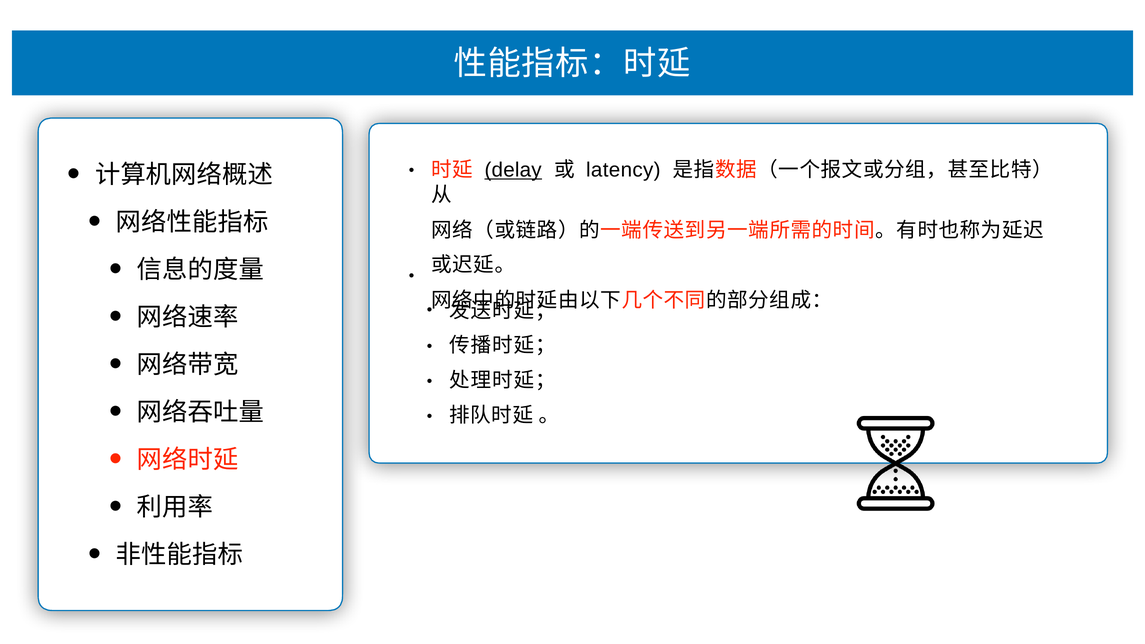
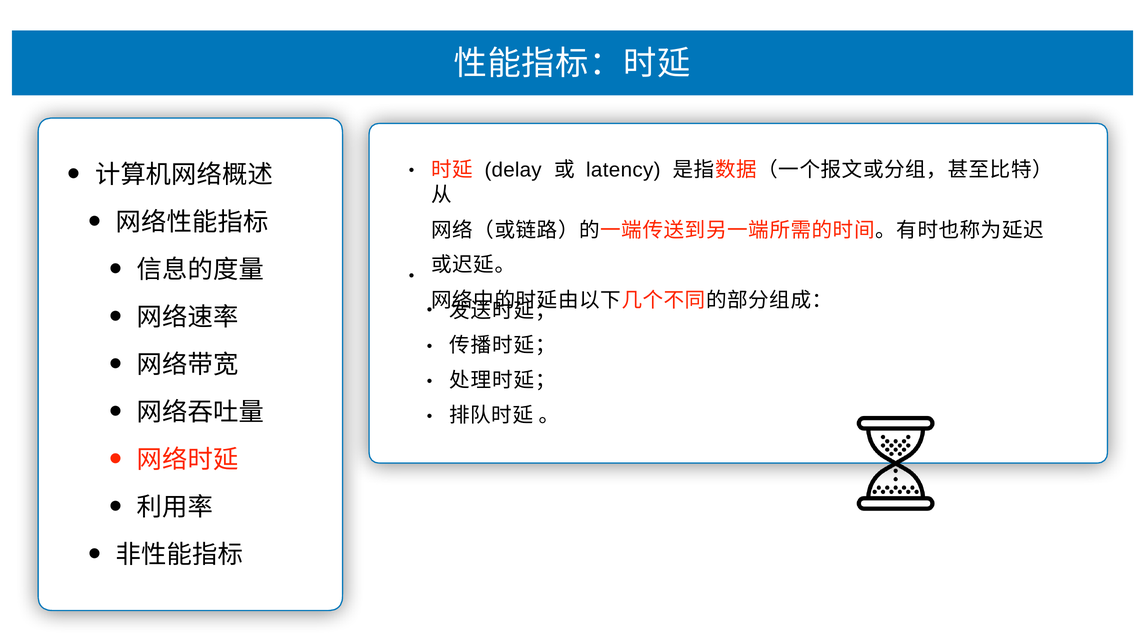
delay underline: present -> none
